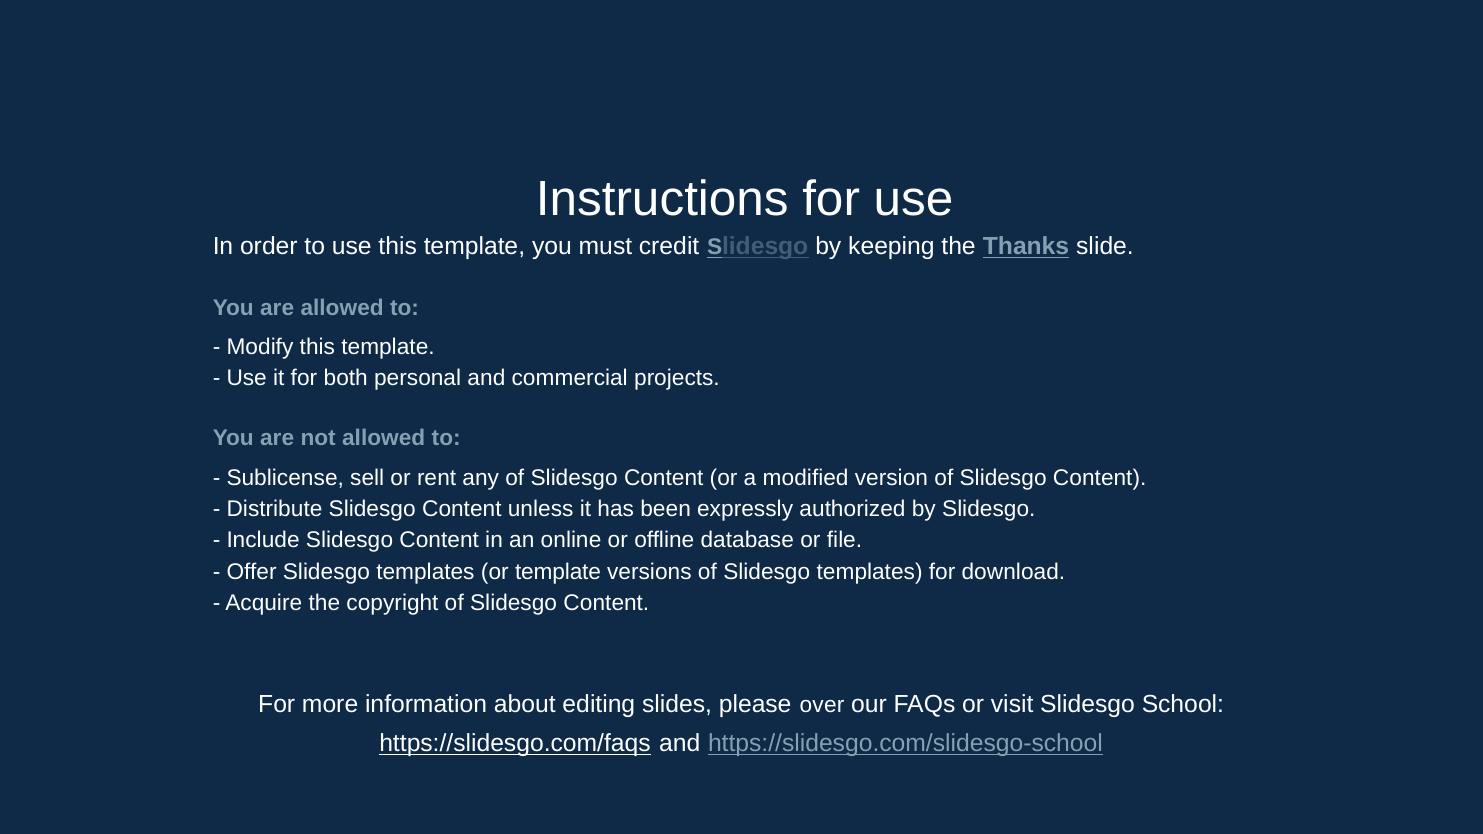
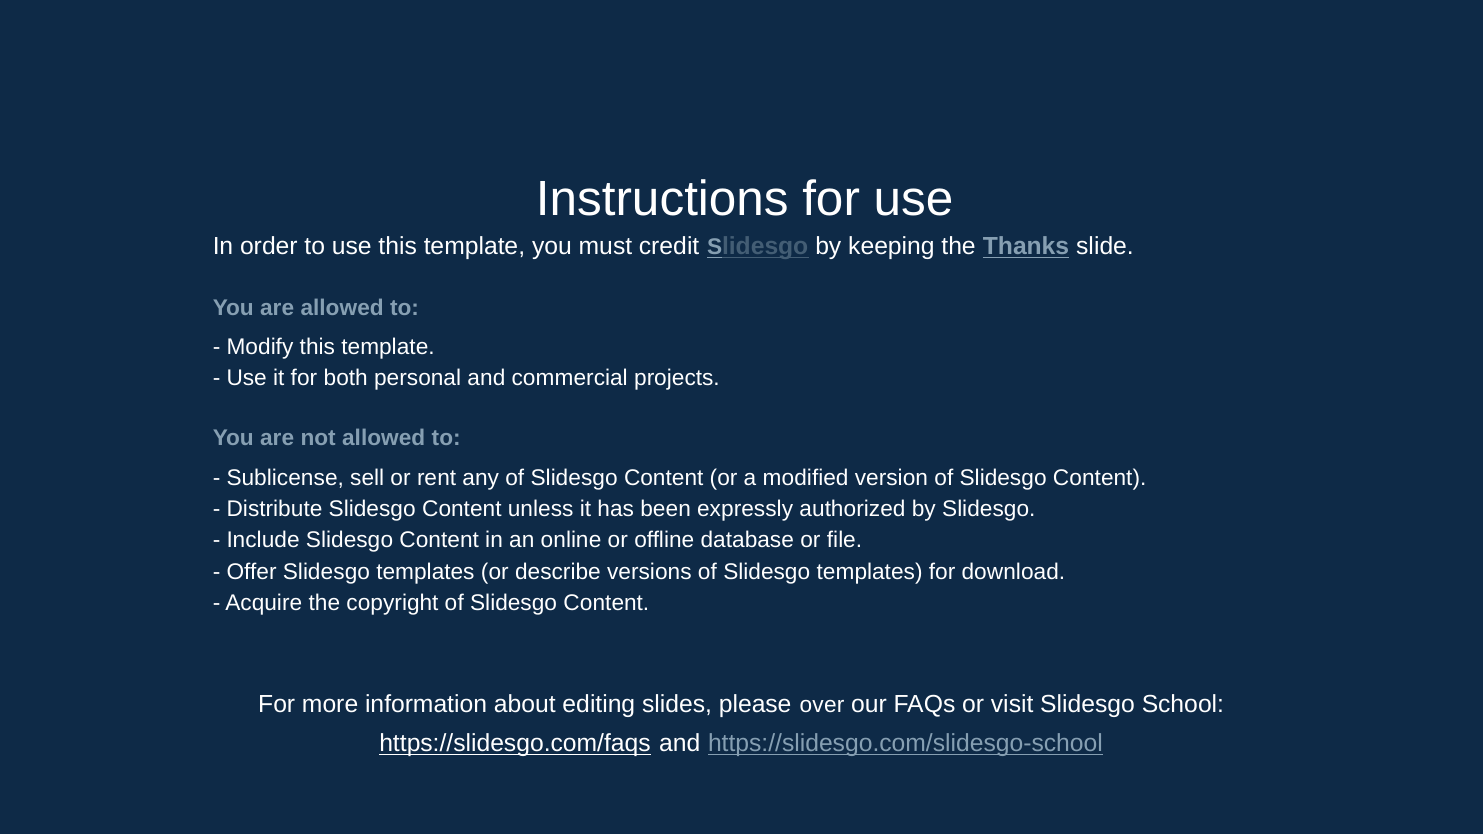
or template: template -> describe
